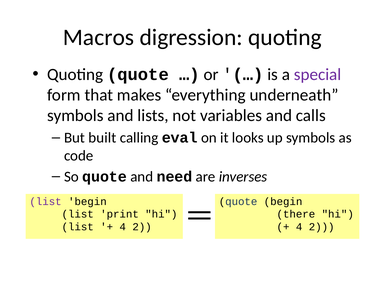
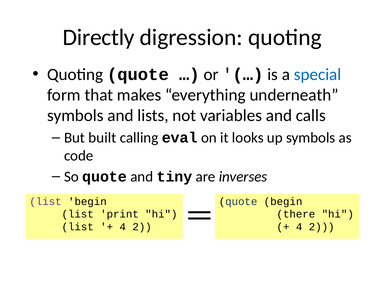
Macros: Macros -> Directly
special colour: purple -> blue
need: need -> tiny
